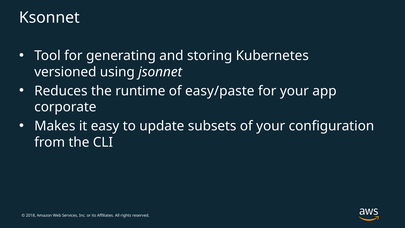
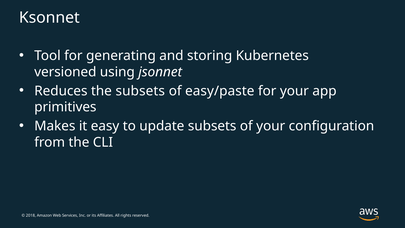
the runtime: runtime -> subsets
corporate: corporate -> primitives
